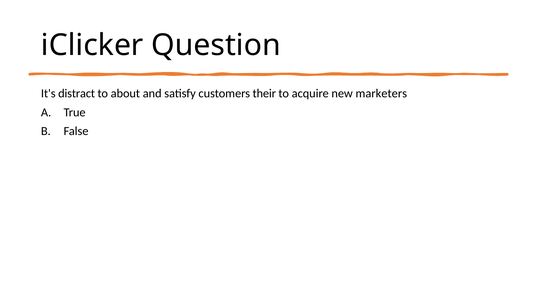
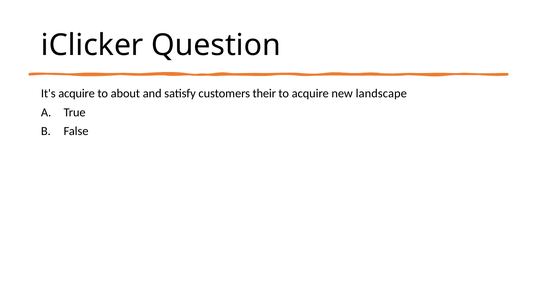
It's distract: distract -> acquire
marketers: marketers -> landscape
